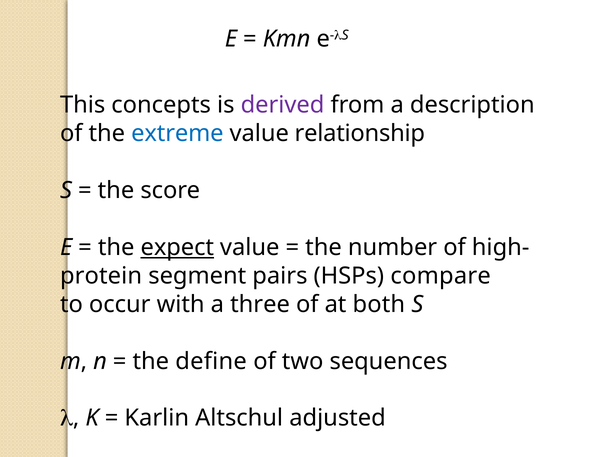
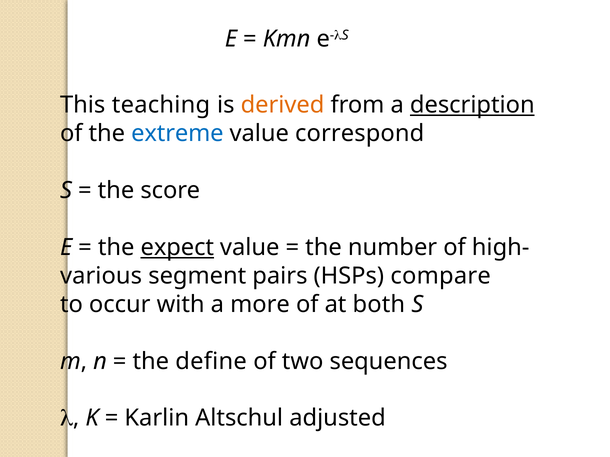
concepts: concepts -> teaching
derived colour: purple -> orange
description underline: none -> present
relationship: relationship -> correspond
protein: protein -> various
three: three -> more
